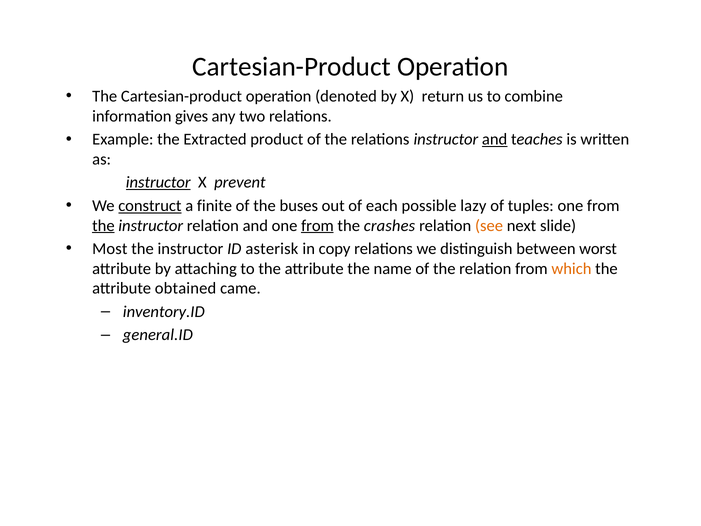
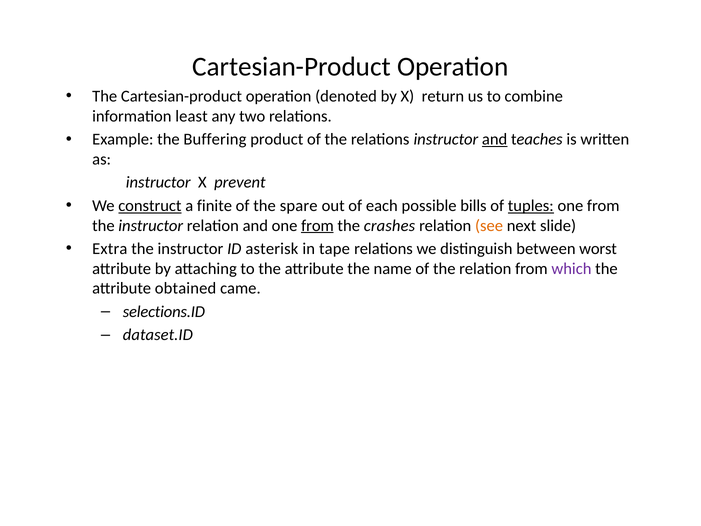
gives: gives -> least
Extracted: Extracted -> Buffering
instructor at (158, 182) underline: present -> none
buses: buses -> spare
lazy: lazy -> bills
tuples underline: none -> present
the at (103, 225) underline: present -> none
Most: Most -> Extra
copy: copy -> tape
which colour: orange -> purple
inventory.ID: inventory.ID -> selections.ID
general.ID: general.ID -> dataset.ID
